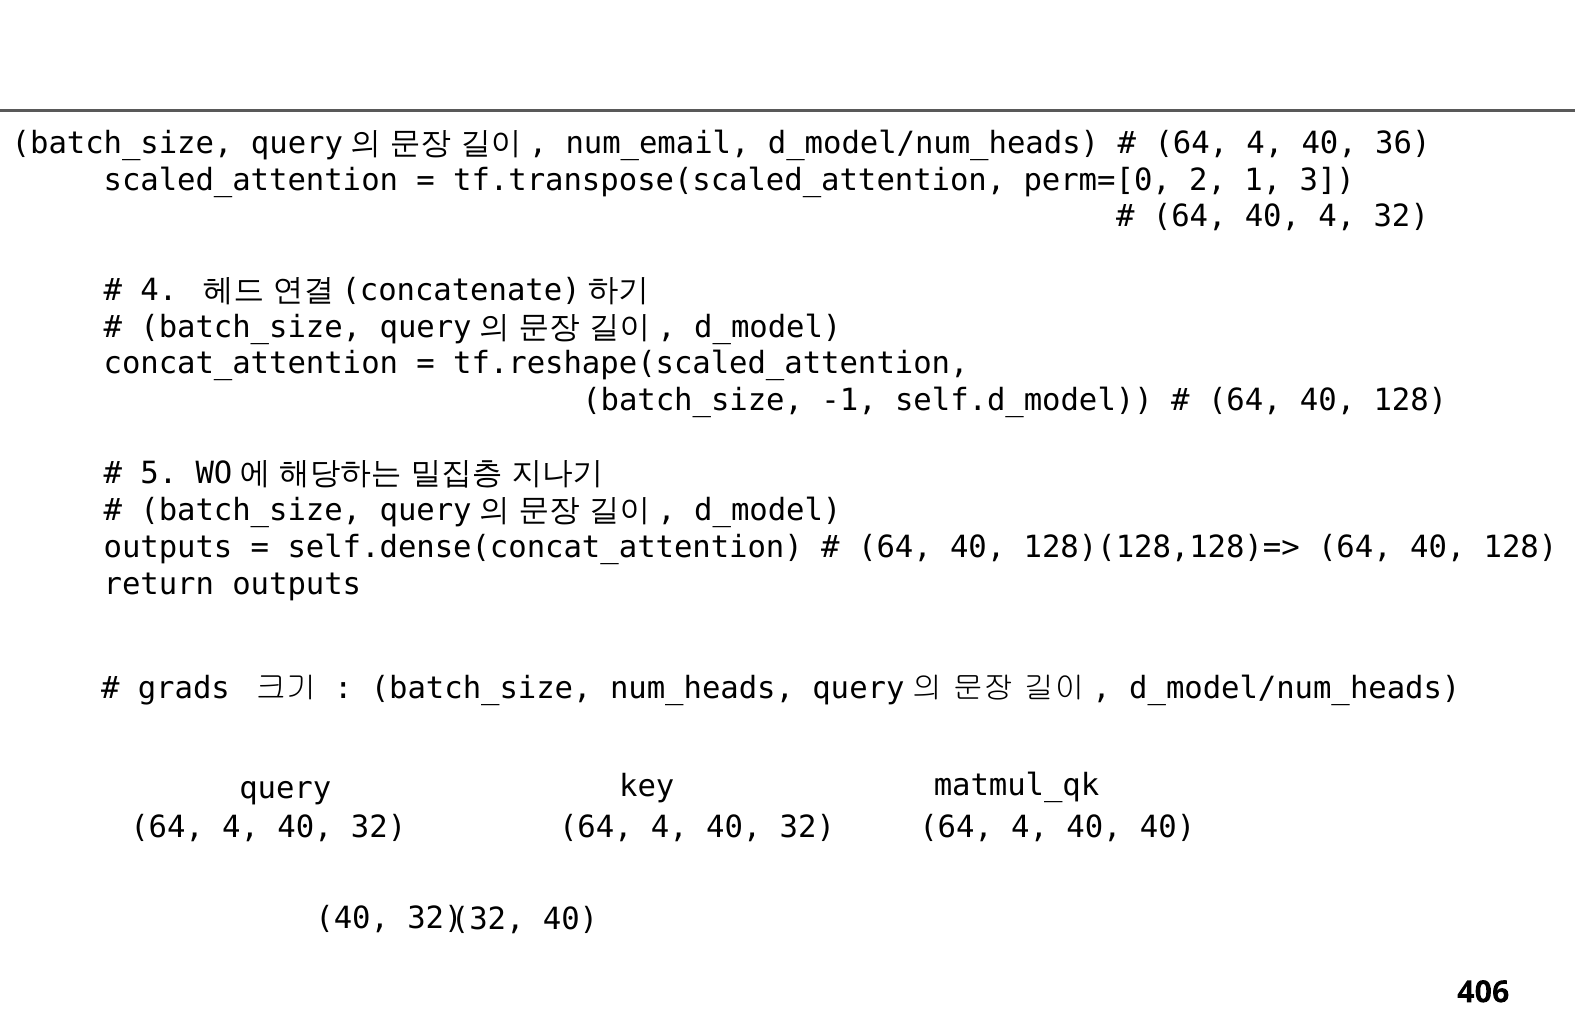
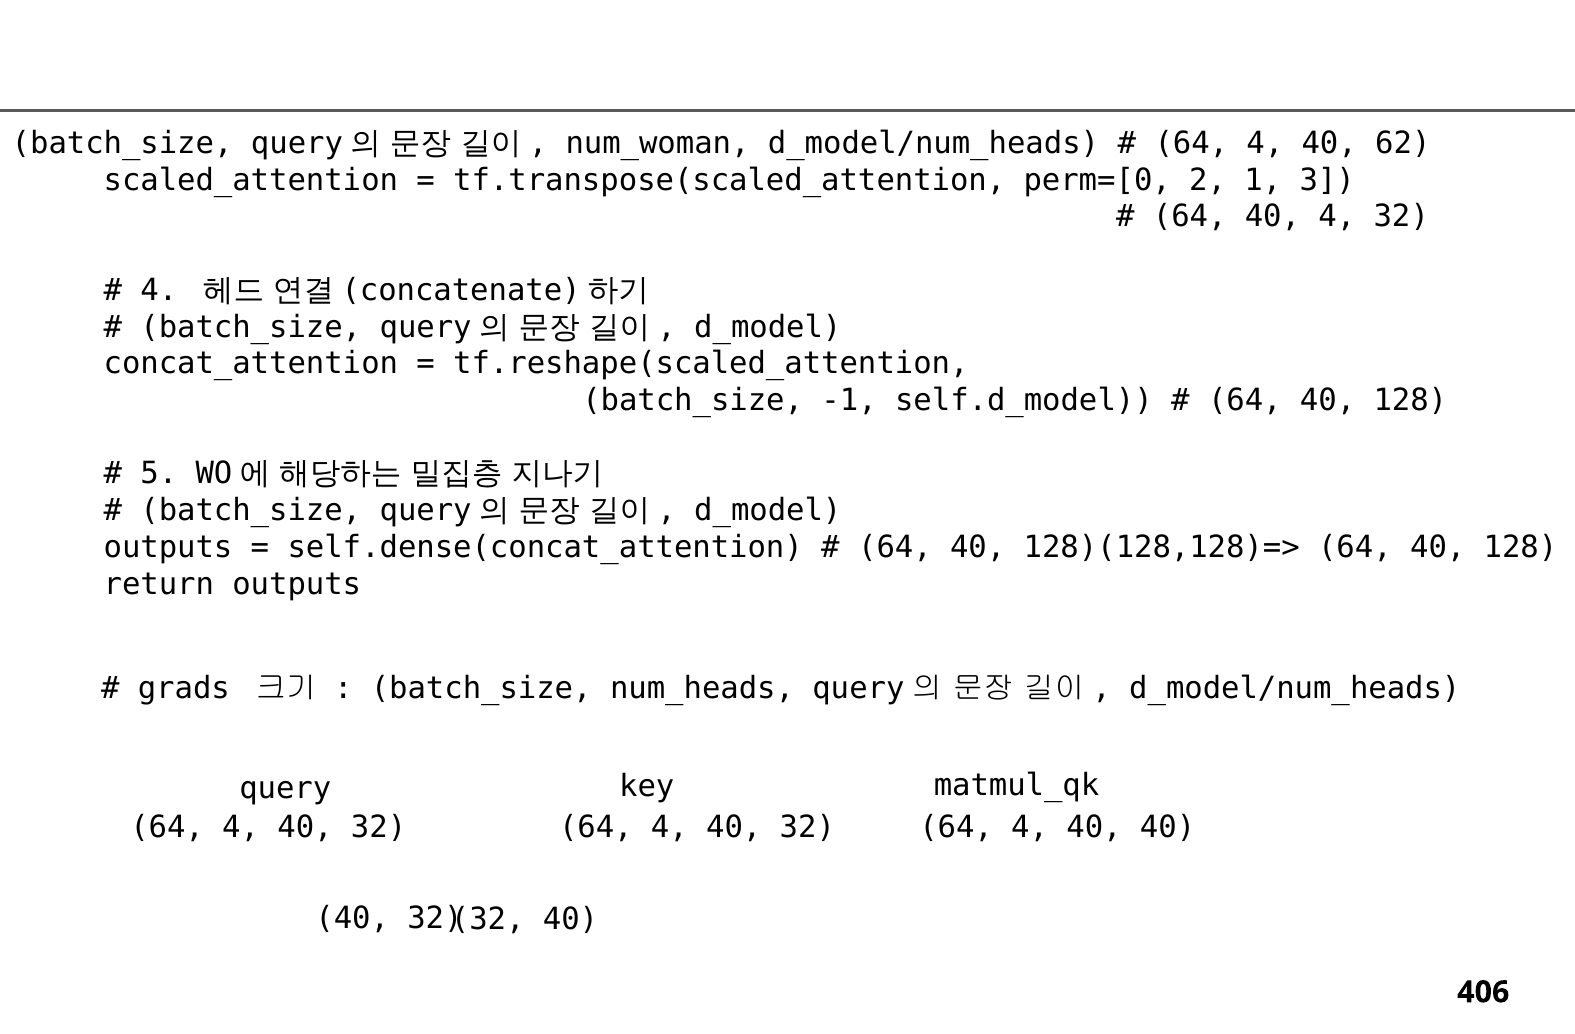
num_email: num_email -> num_woman
36: 36 -> 62
